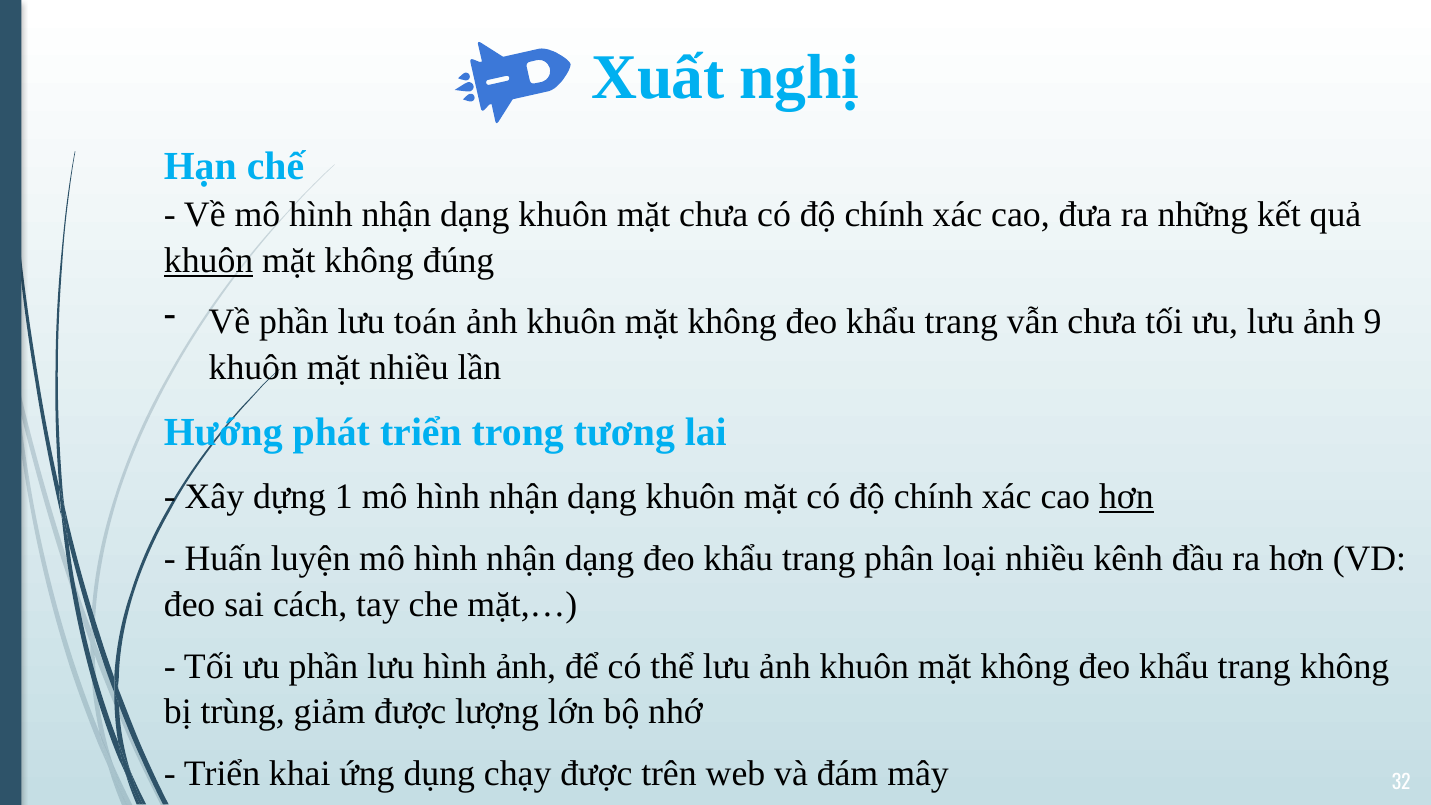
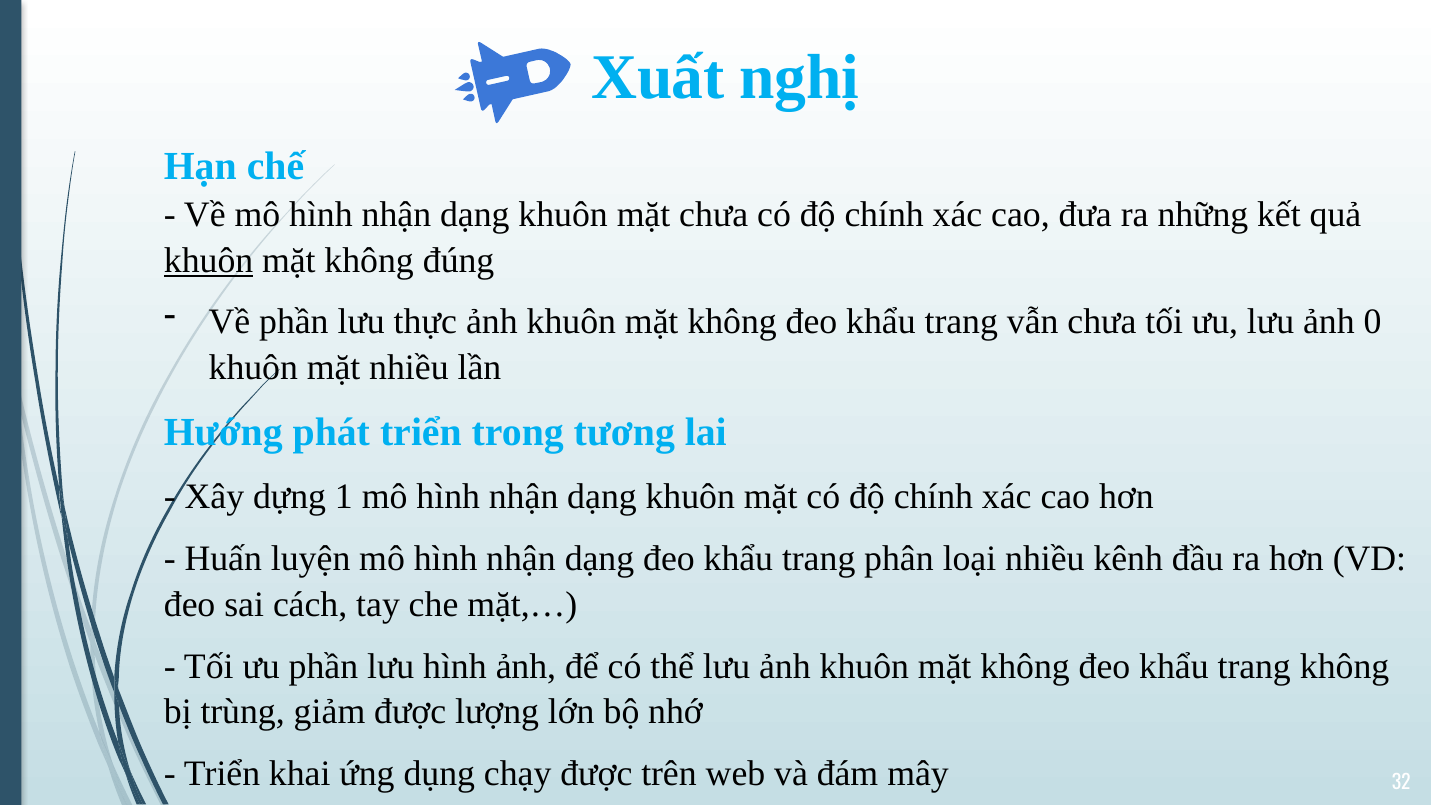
toán: toán -> thực
9: 9 -> 0
hơn at (1126, 497) underline: present -> none
